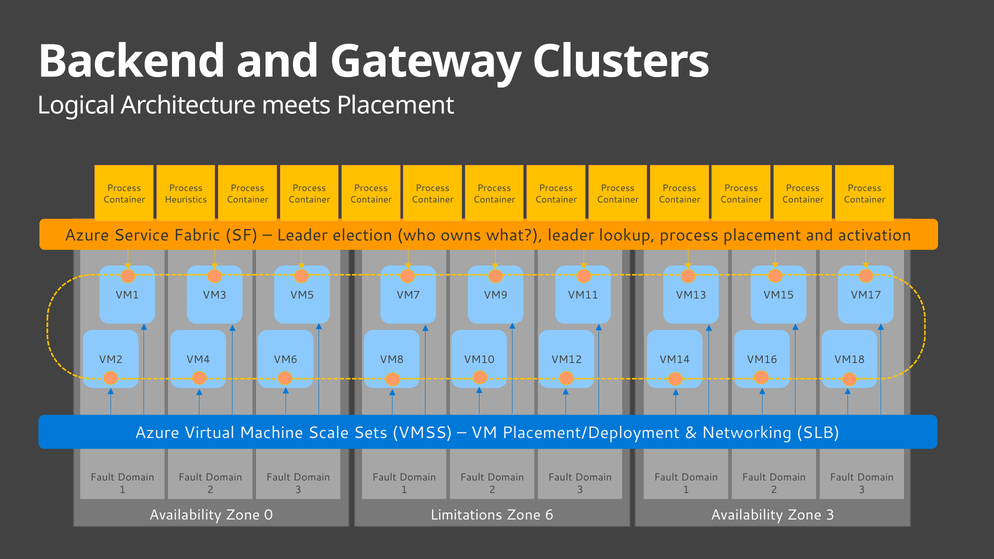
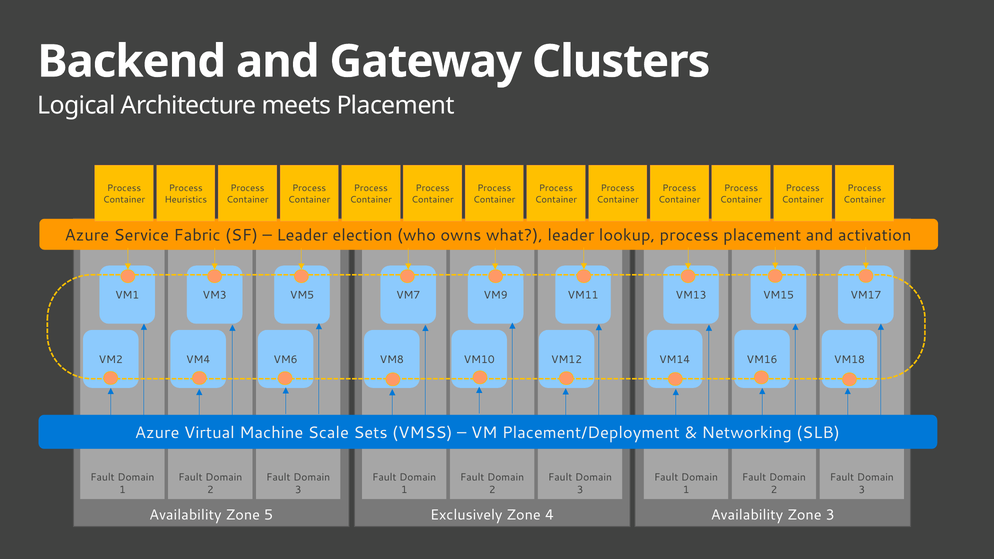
0: 0 -> 5
Limitations: Limitations -> Exclusively
6: 6 -> 4
